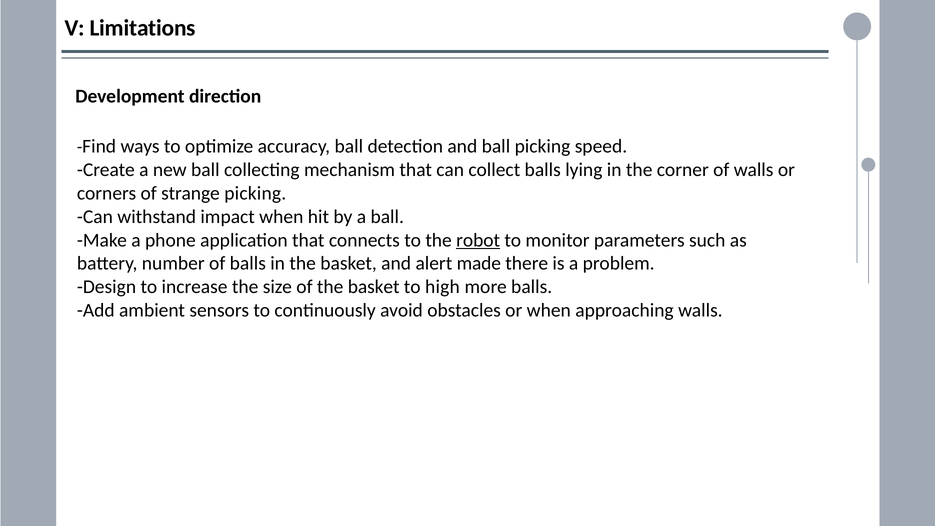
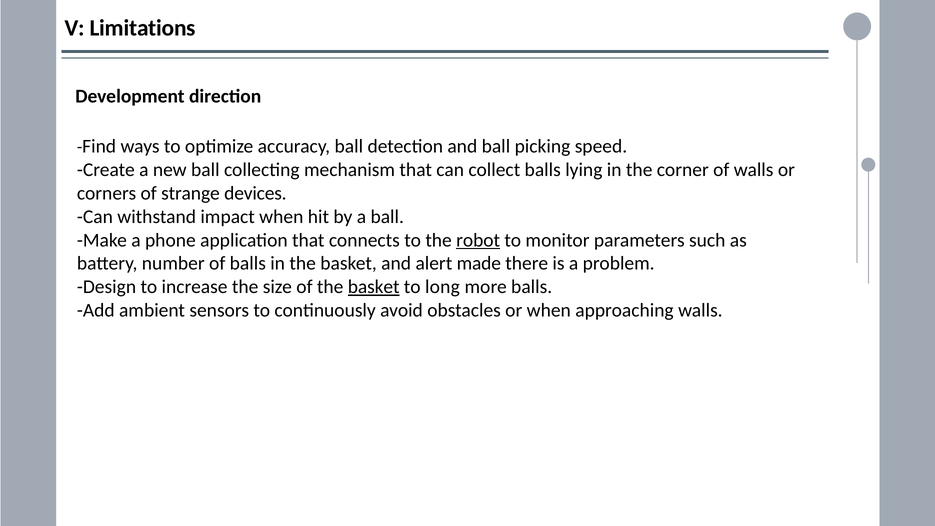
strange picking: picking -> devices
basket at (374, 287) underline: none -> present
high: high -> long
